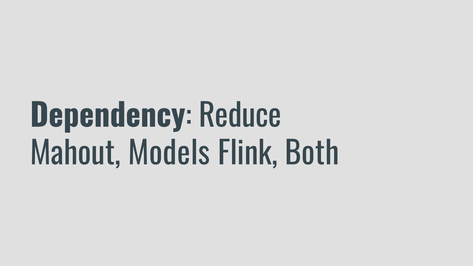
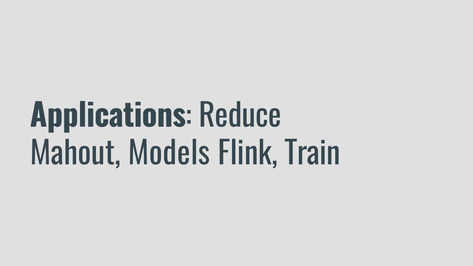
Dependency: Dependency -> Applications
Both: Both -> Train
